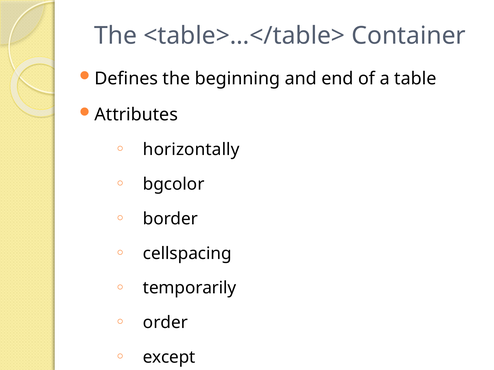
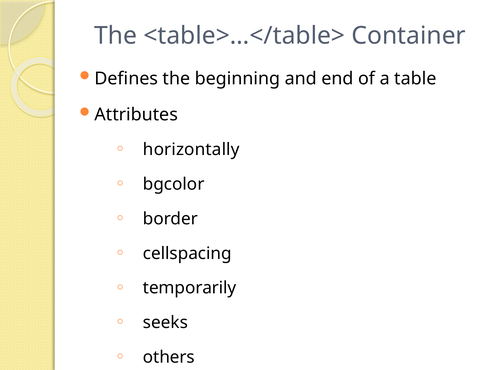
order: order -> seeks
except: except -> others
